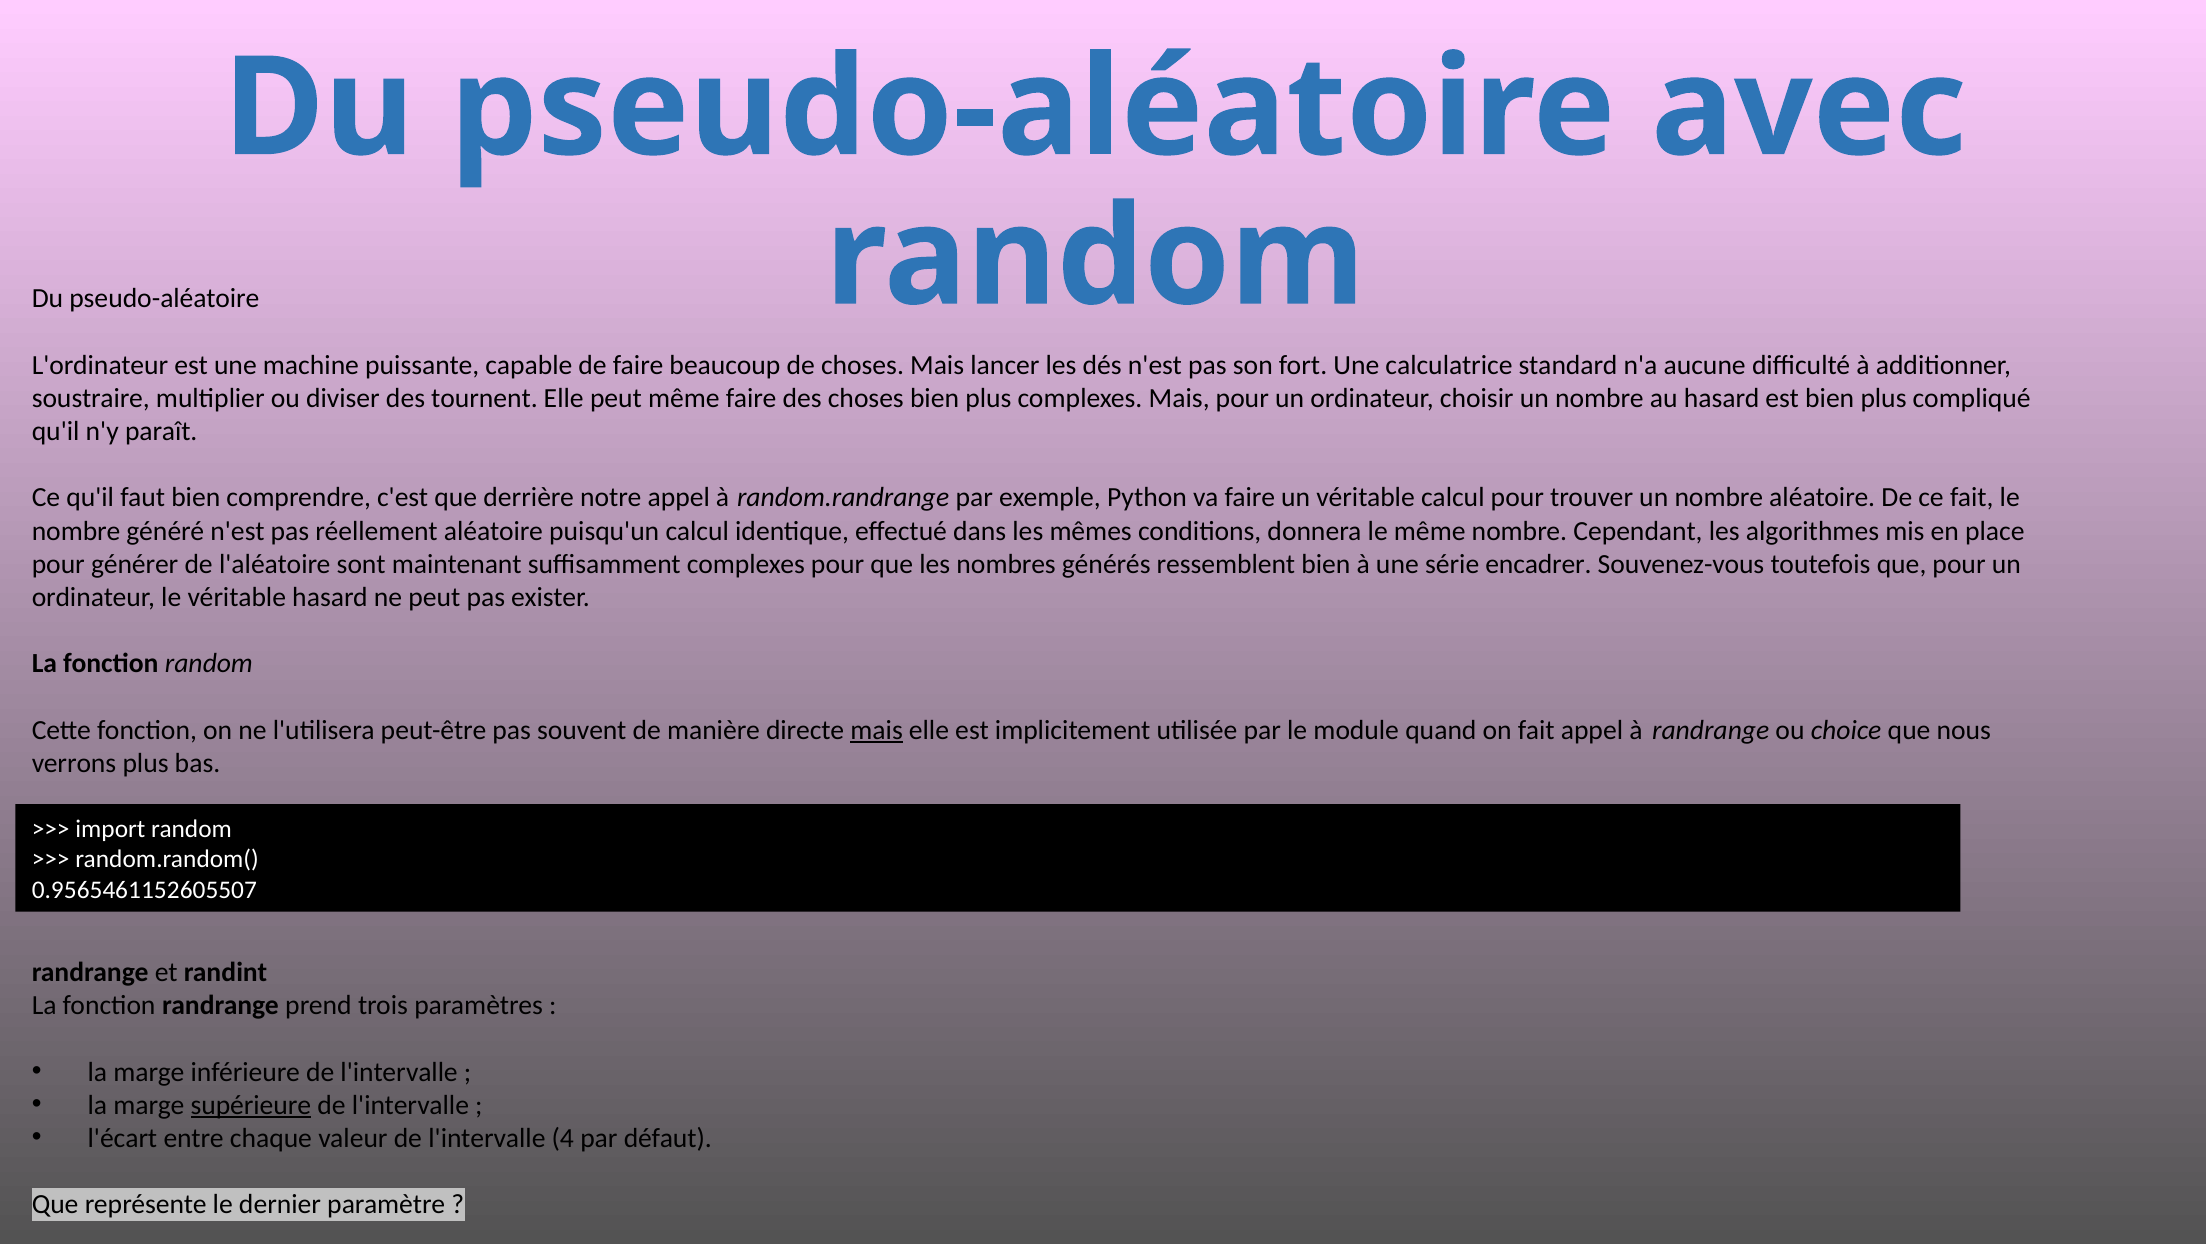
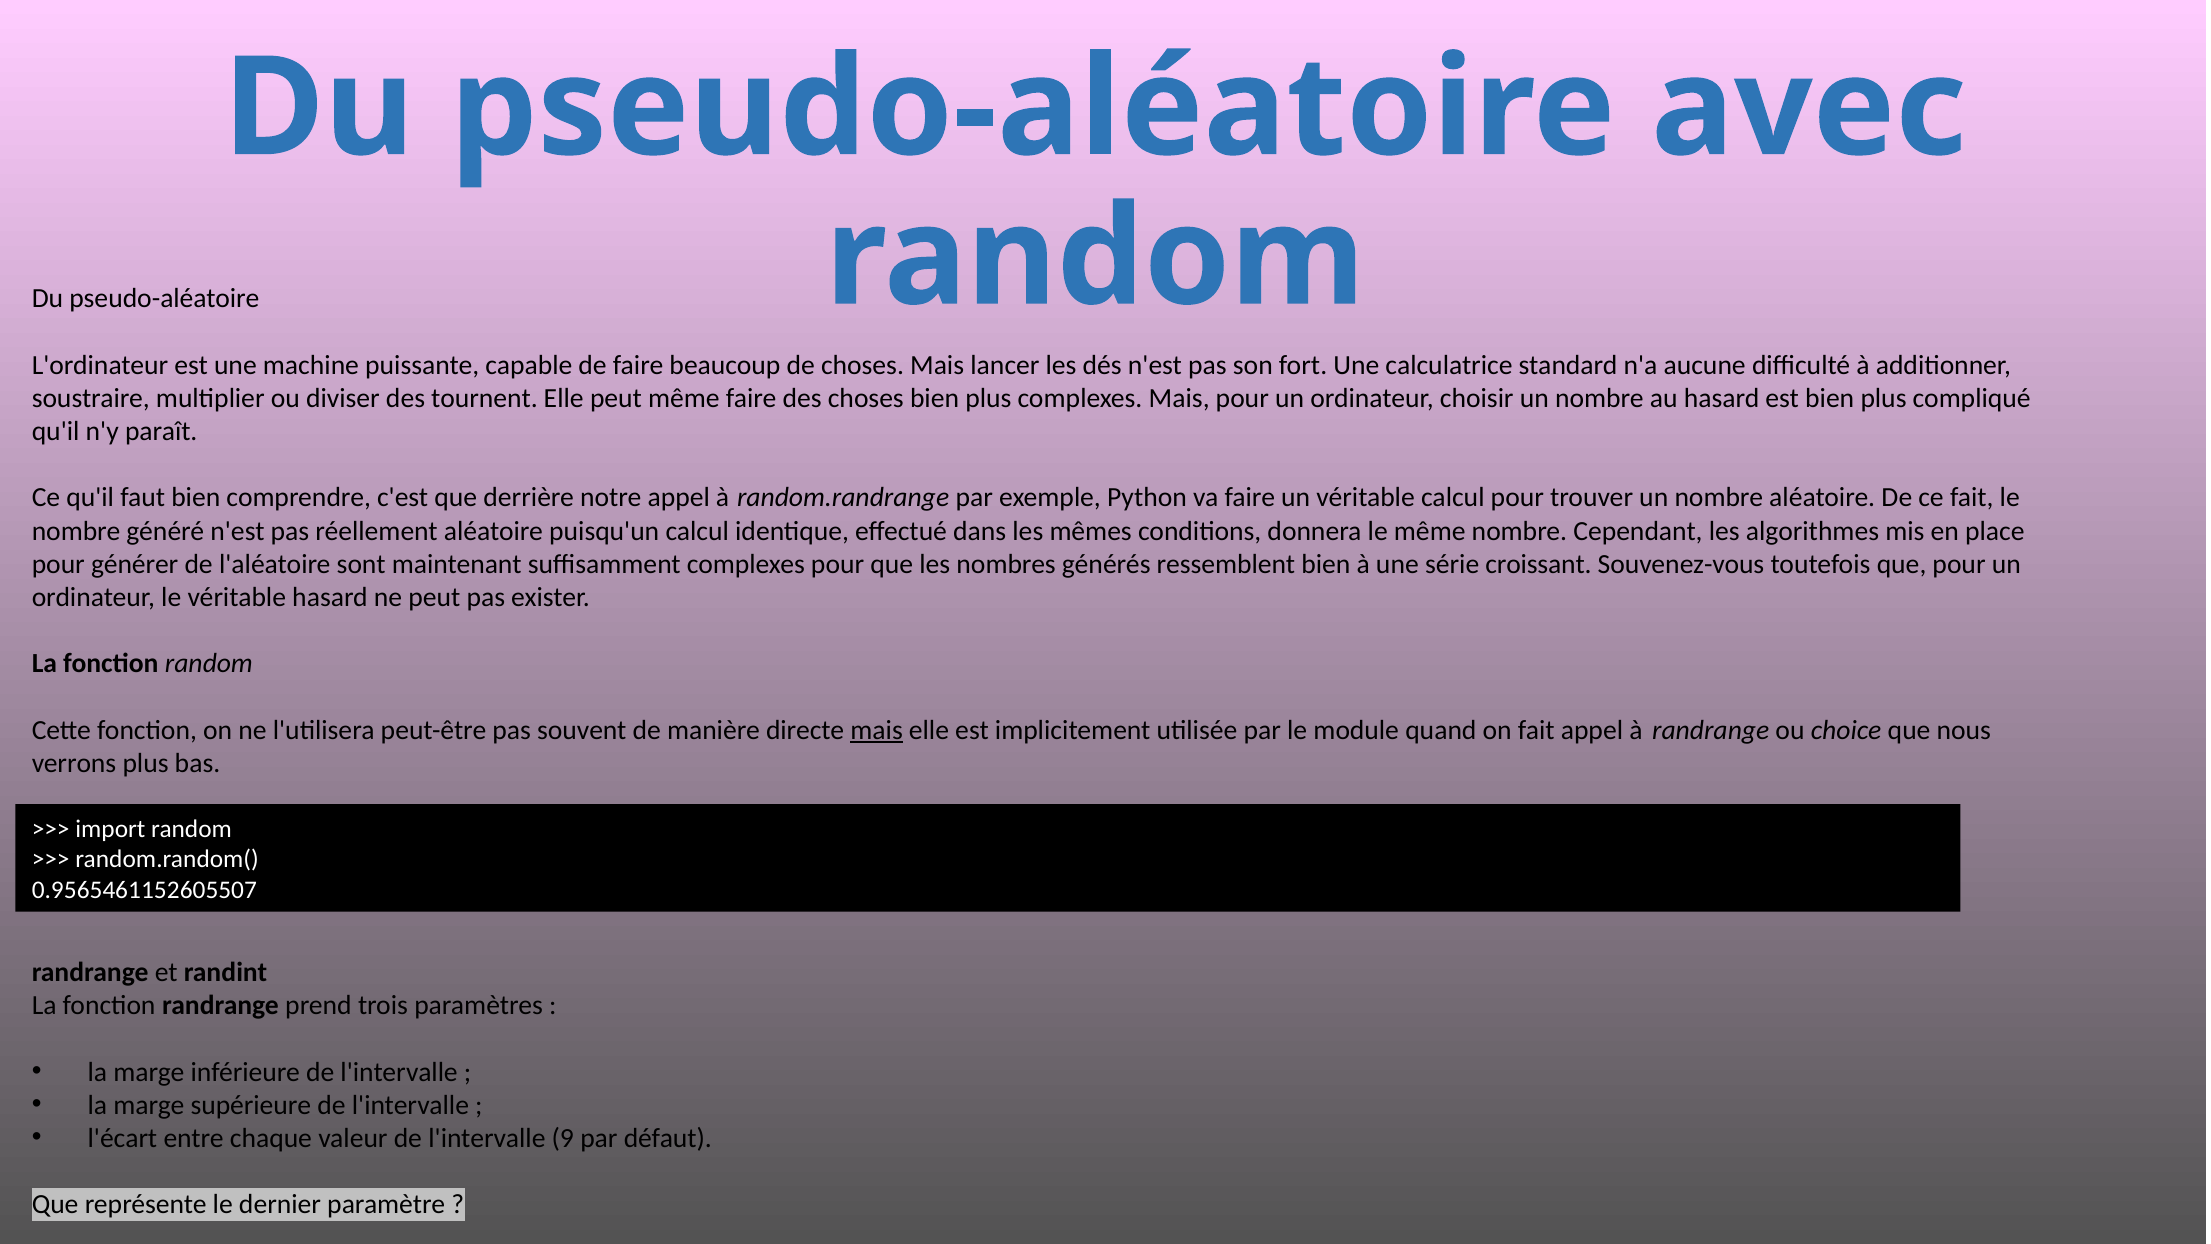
encadrer: encadrer -> croissant
supérieure underline: present -> none
4: 4 -> 9
